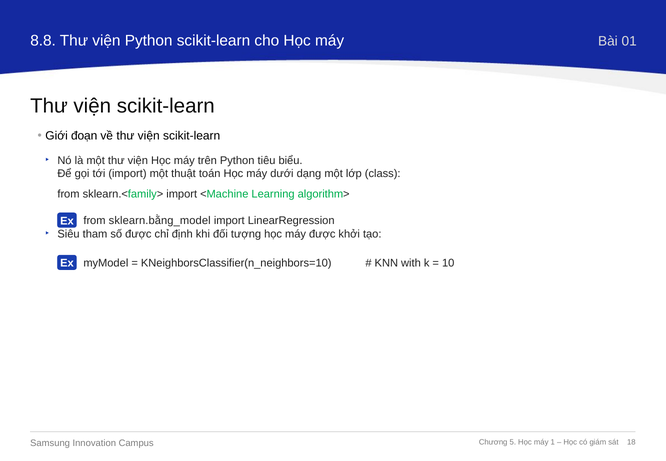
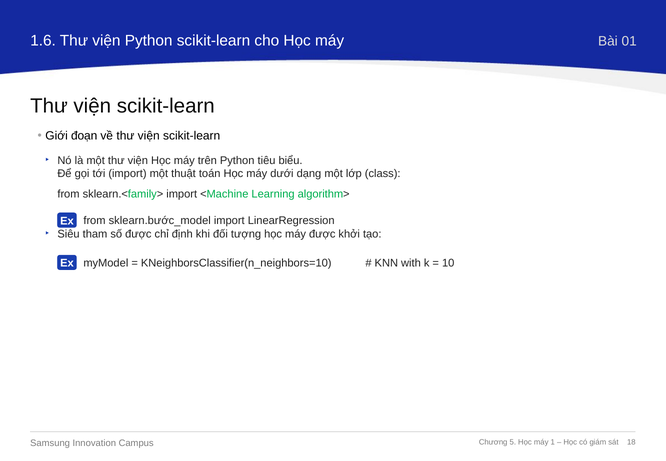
8.8: 8.8 -> 1.6
sklearn.bằng_model: sklearn.bằng_model -> sklearn.bước_model
